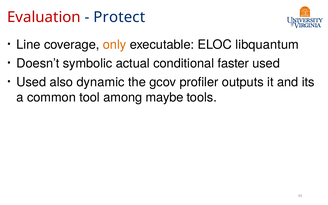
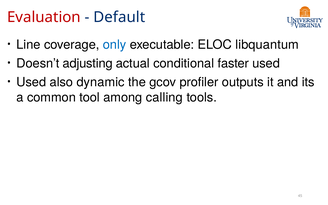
Protect: Protect -> Default
only colour: orange -> blue
symbolic: symbolic -> adjusting
maybe: maybe -> calling
